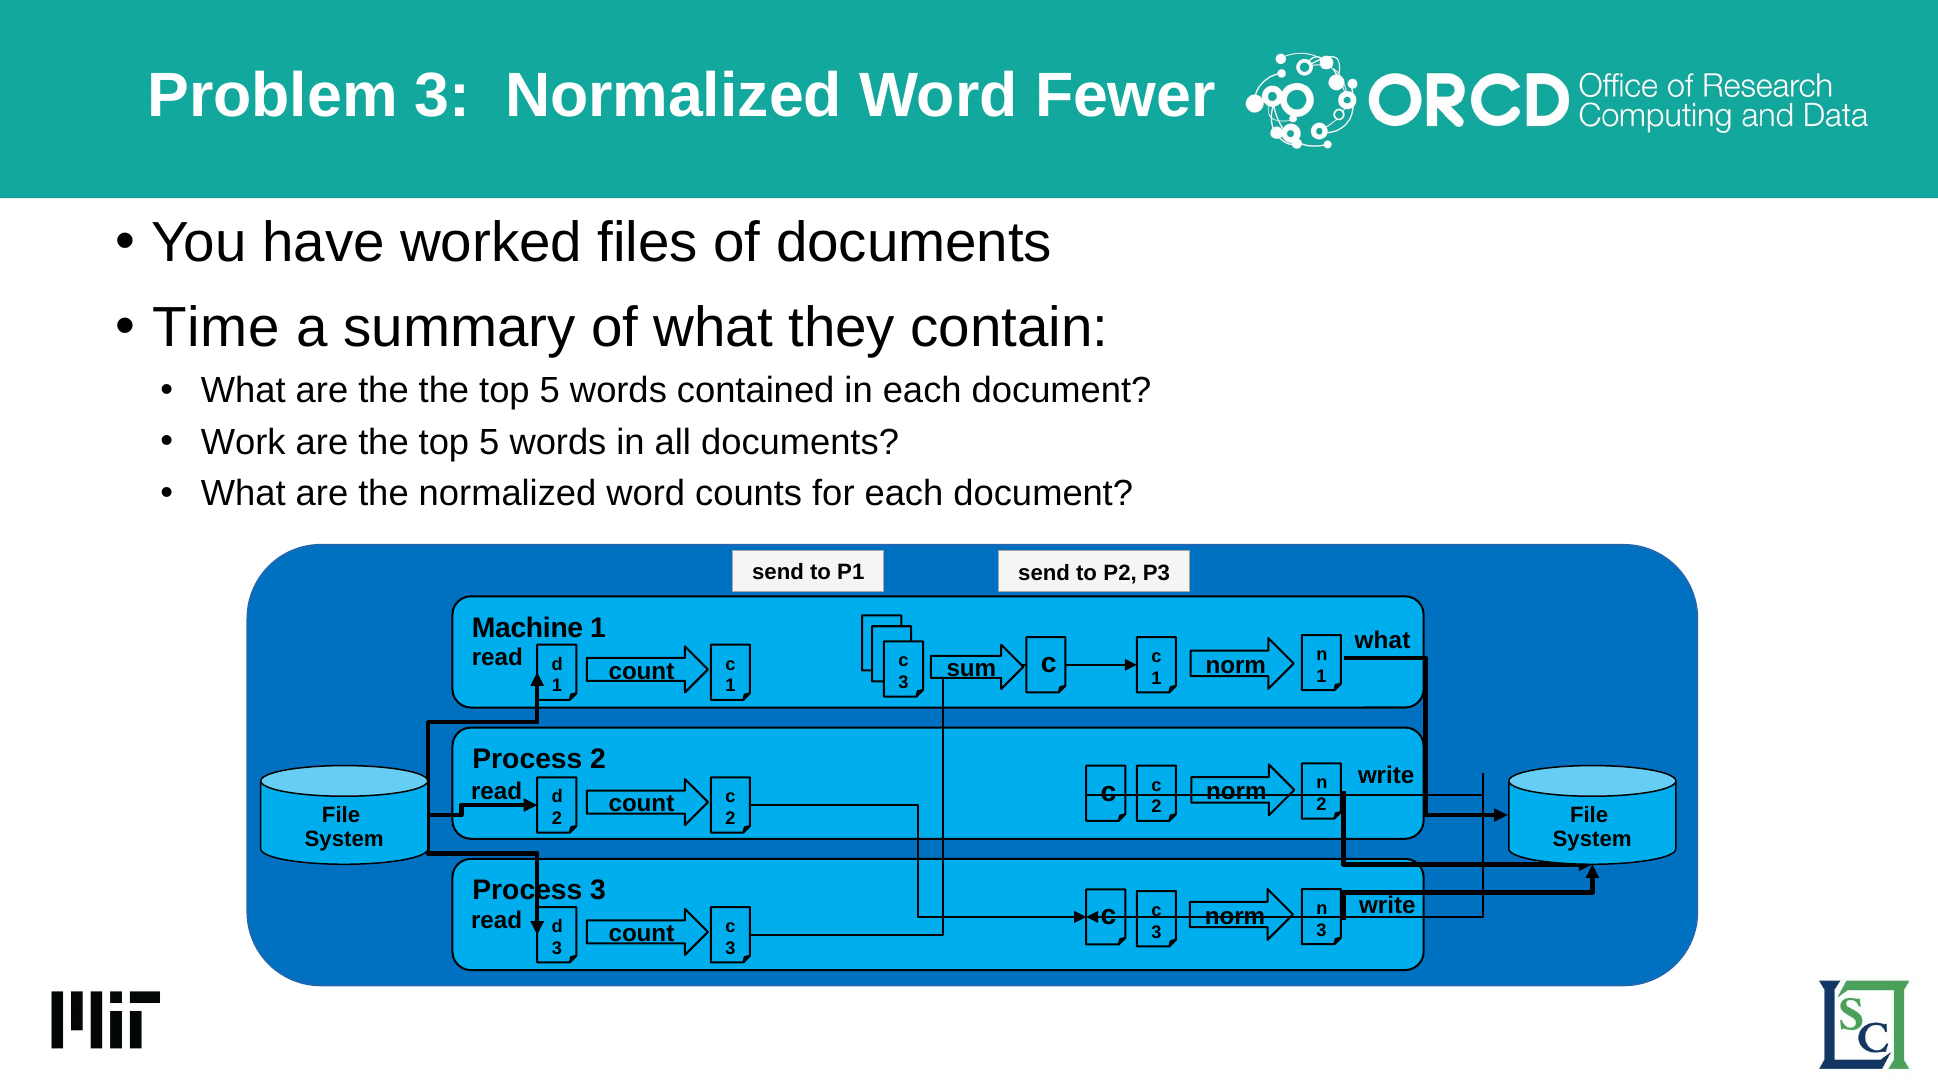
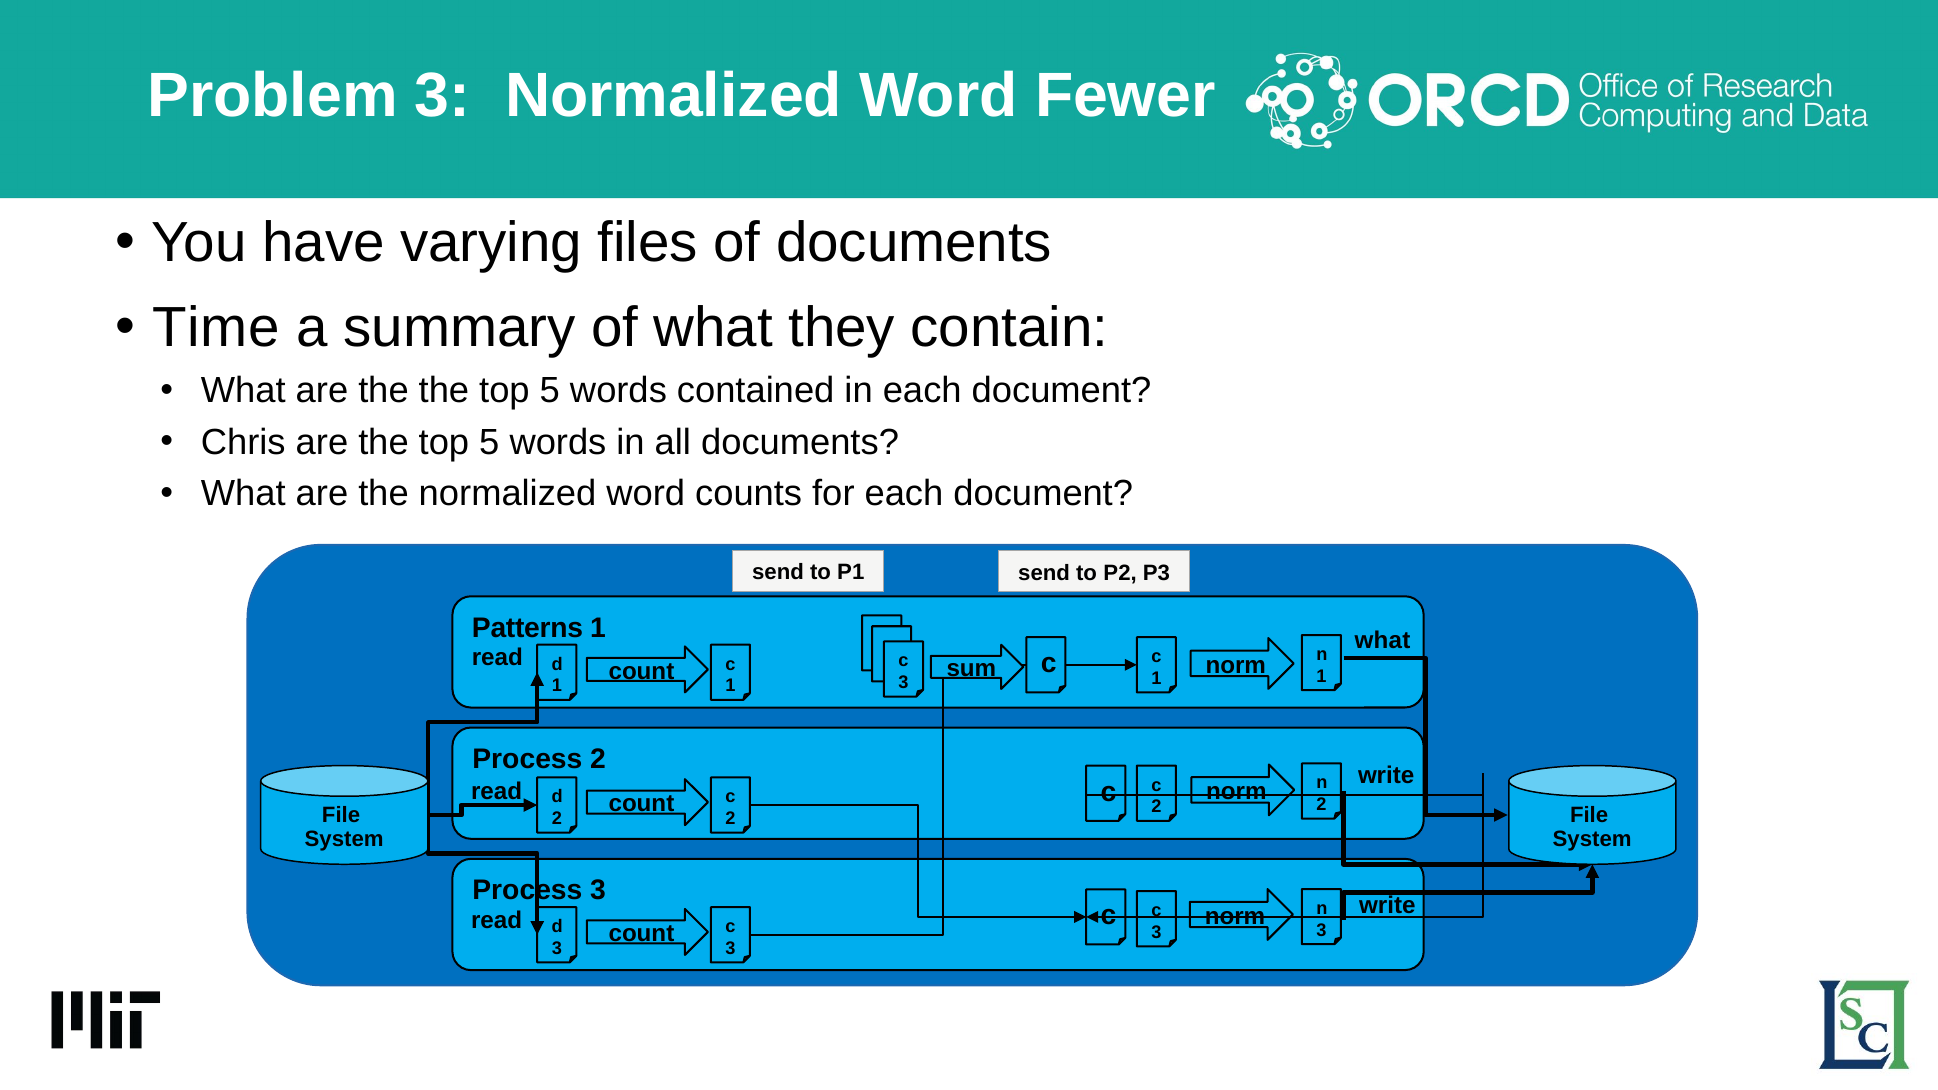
worked: worked -> varying
Work: Work -> Chris
Machine: Machine -> Patterns
